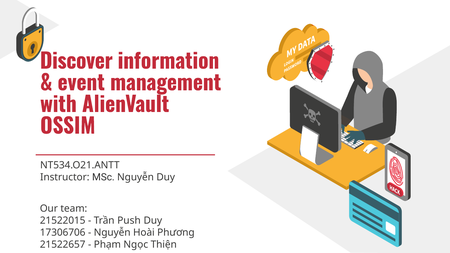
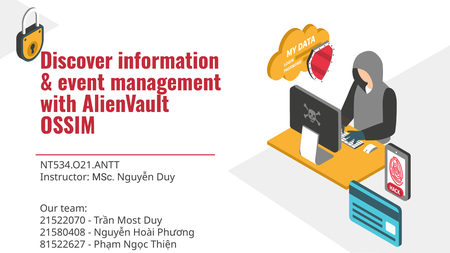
21522015: 21522015 -> 21522070
Push: Push -> Most
17306706: 17306706 -> 21580408
21522657: 21522657 -> 81522627
